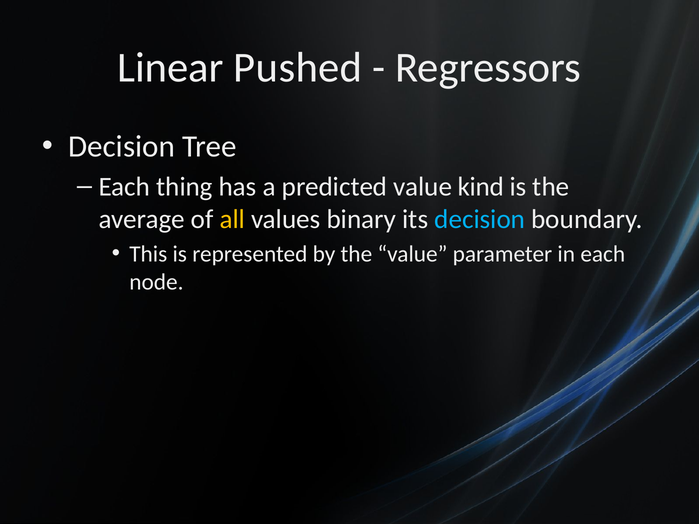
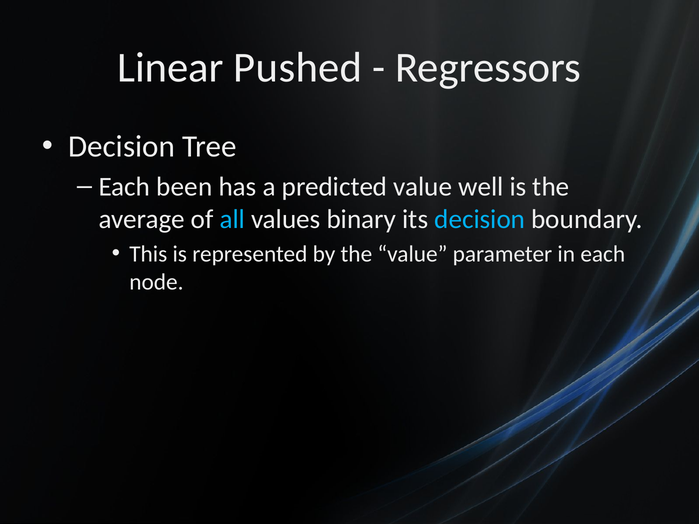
thing: thing -> been
kind: kind -> well
all colour: yellow -> light blue
